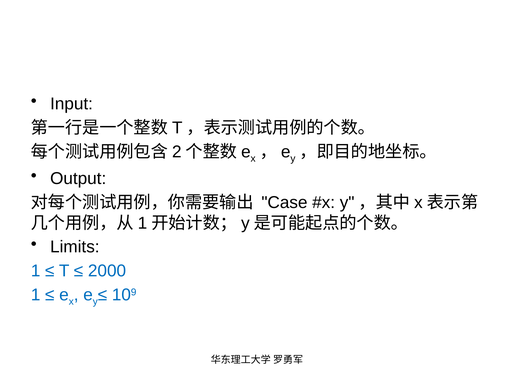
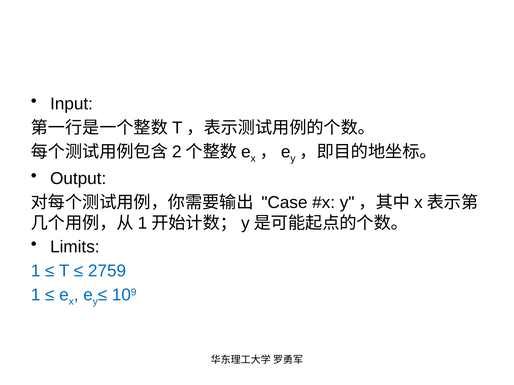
2000: 2000 -> 2759
